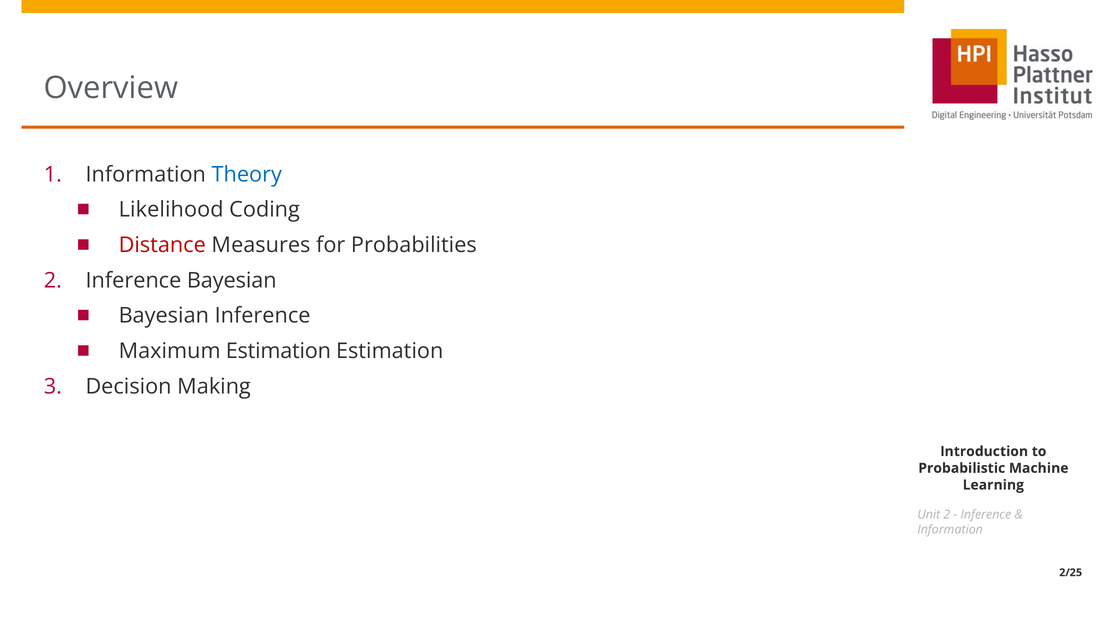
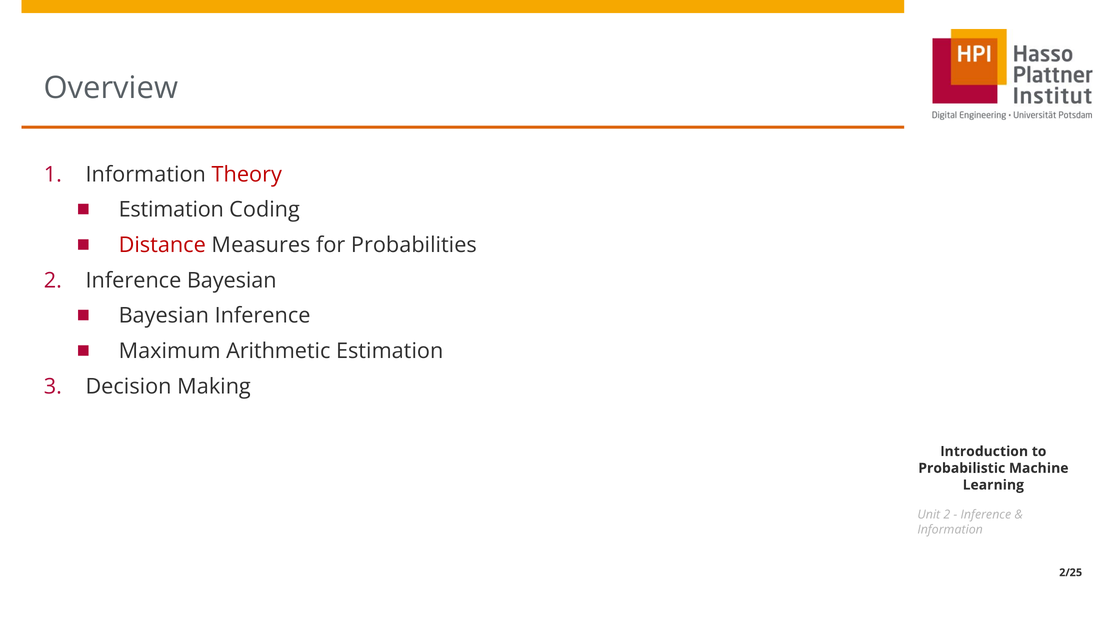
Theory colour: blue -> red
Likelihood at (171, 210): Likelihood -> Estimation
Maximum Estimation: Estimation -> Arithmetic
